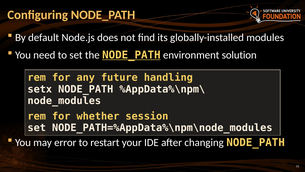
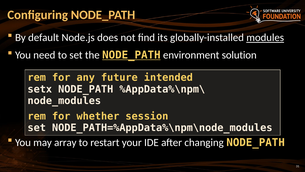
modules underline: none -> present
handling: handling -> intended
error: error -> array
